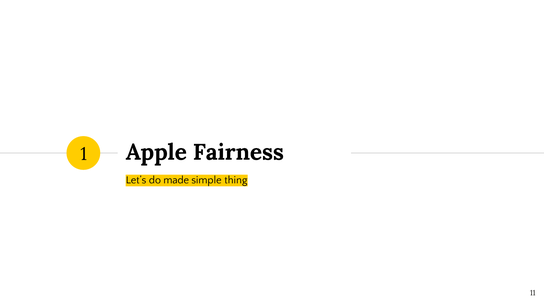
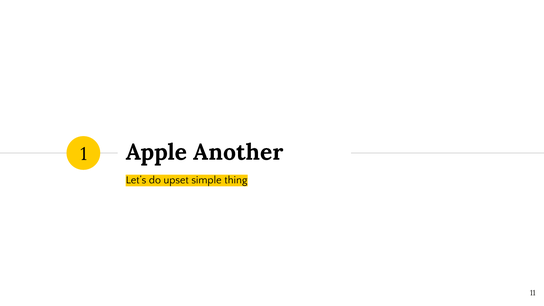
Fairness: Fairness -> Another
made: made -> upset
